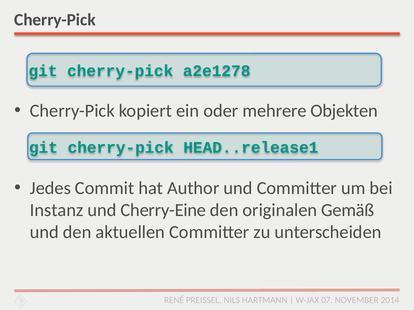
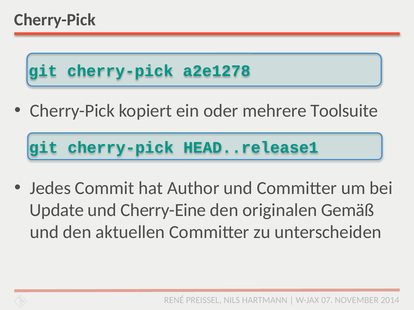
Objekten: Objekten -> Toolsuite
Instanz: Instanz -> Update
